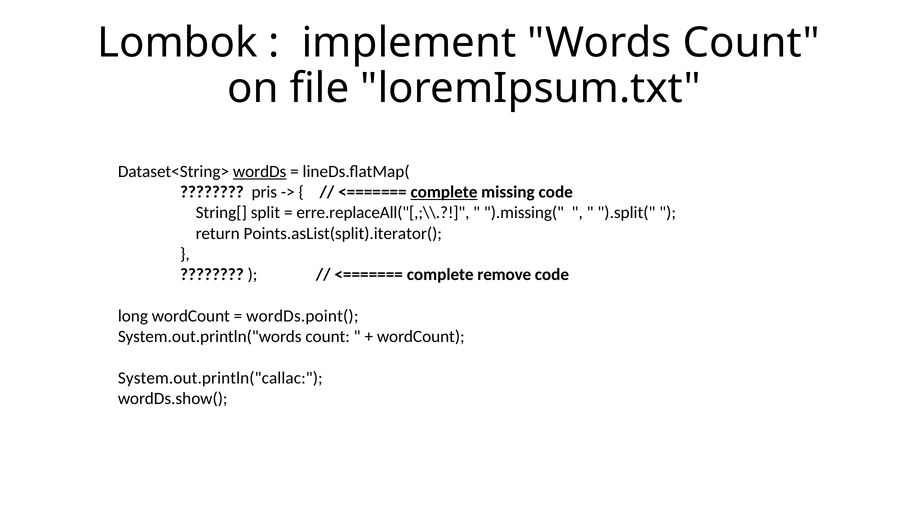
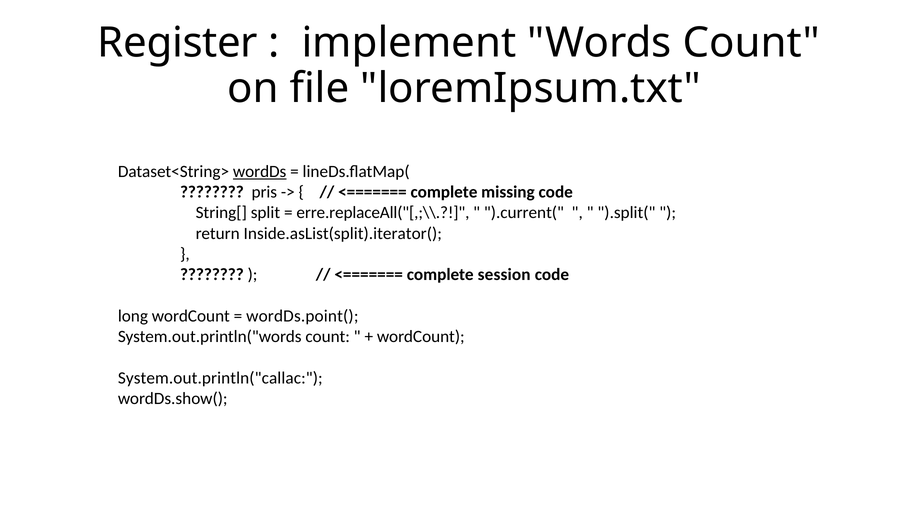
Lombok: Lombok -> Register
complete at (444, 192) underline: present -> none
).missing(: ).missing( -> ).current(
Points.asList(split).iterator(: Points.asList(split).iterator( -> Inside.asList(split).iterator(
remove: remove -> session
